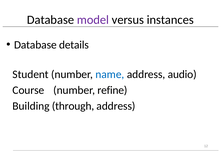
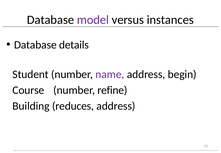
name colour: blue -> purple
audio: audio -> begin
through: through -> reduces
